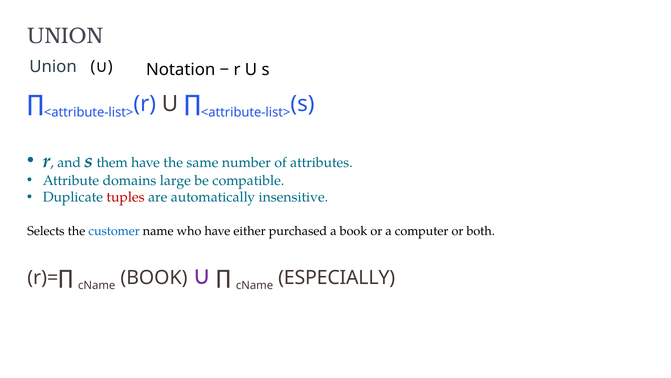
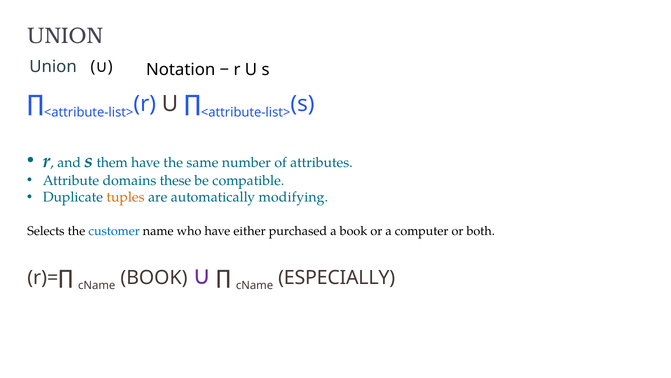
large: large -> these
tuples colour: red -> orange
insensitive: insensitive -> modifying
